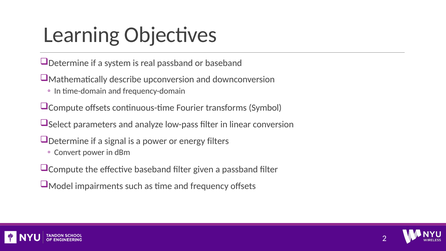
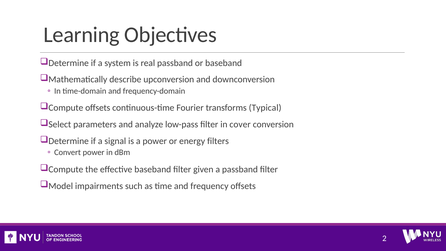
Symbol: Symbol -> Typical
linear: linear -> cover
